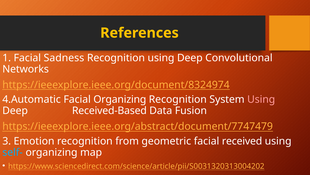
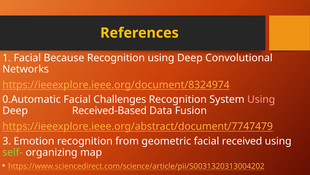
Sadness: Sadness -> Because
4.Automatic: 4.Automatic -> 0.Automatic
Facial Organizing: Organizing -> Challenges
self- colour: light blue -> light green
